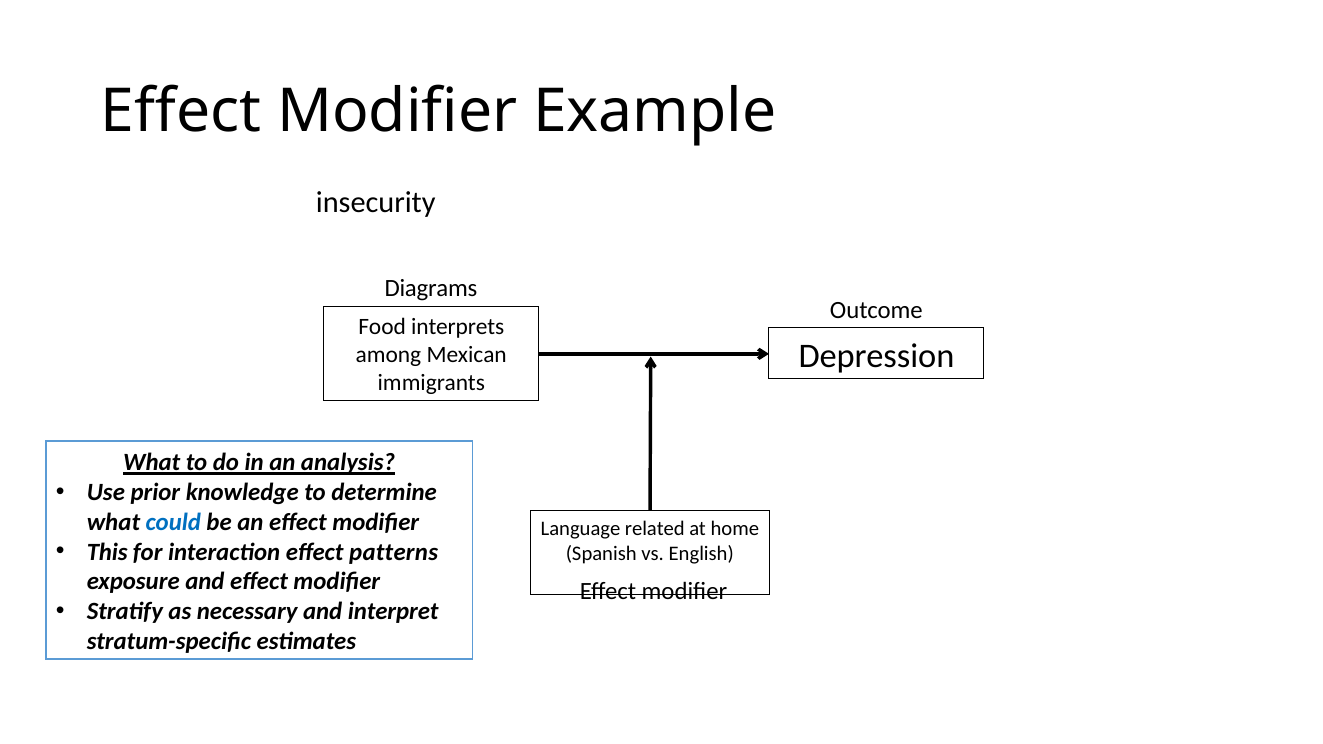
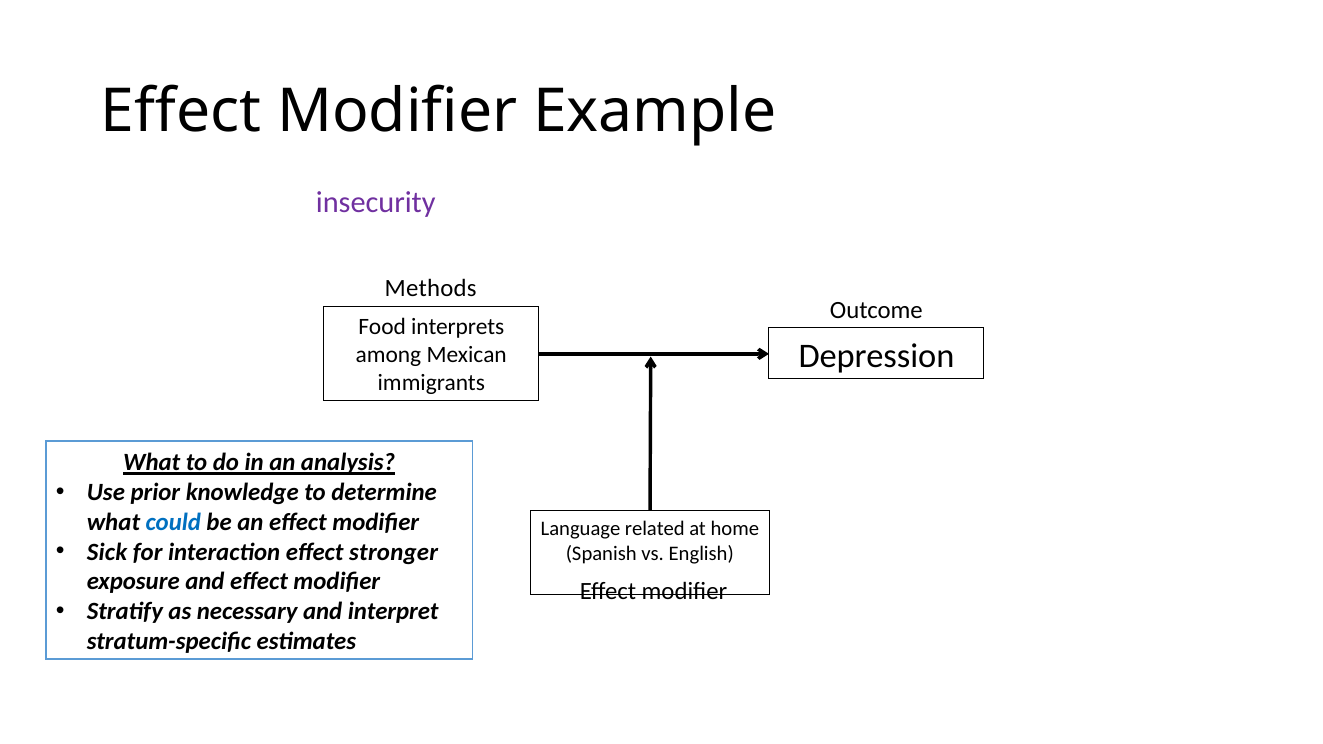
insecurity colour: black -> purple
Diagrams: Diagrams -> Methods
This: This -> Sick
patterns: patterns -> stronger
